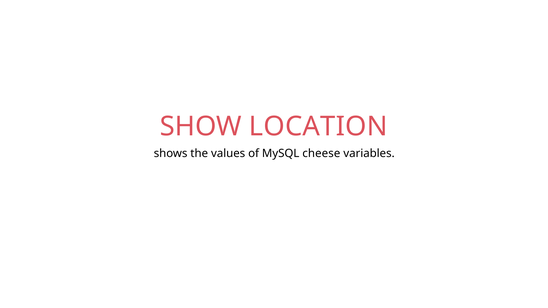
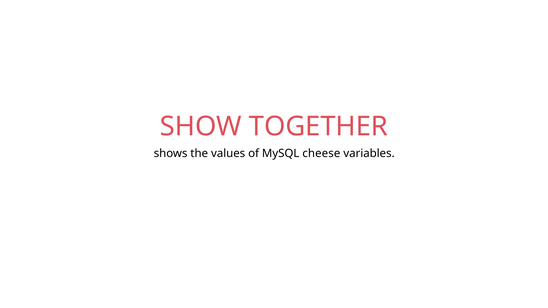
LOCATION: LOCATION -> TOGETHER
